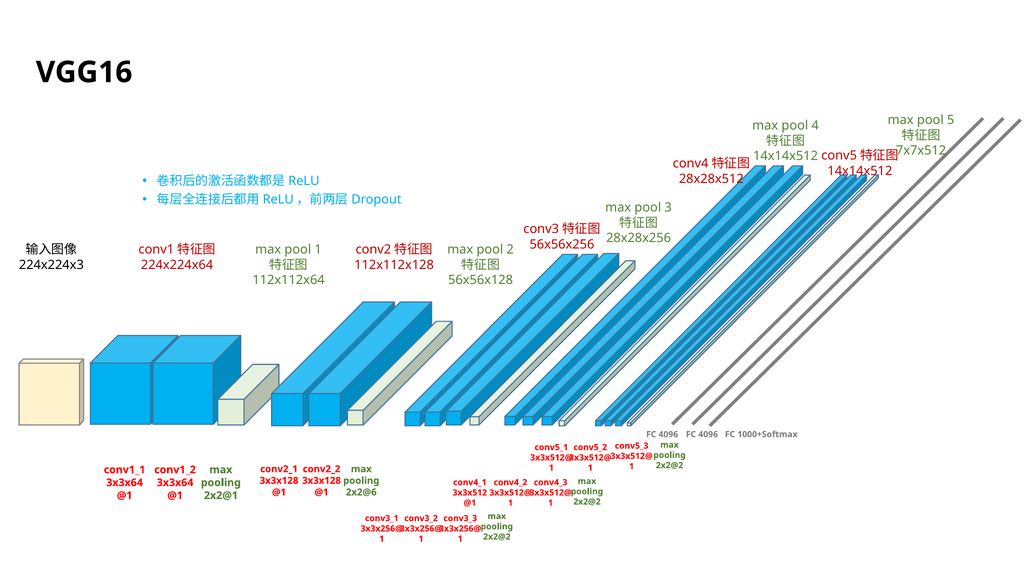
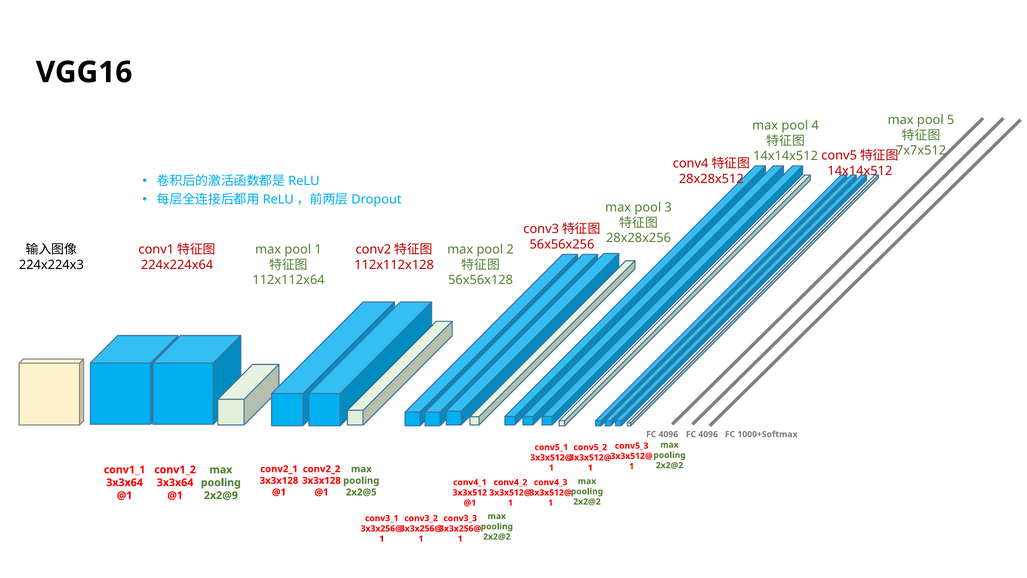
2x2@6: 2x2@6 -> 2x2@5
2x2@1: 2x2@1 -> 2x2@9
